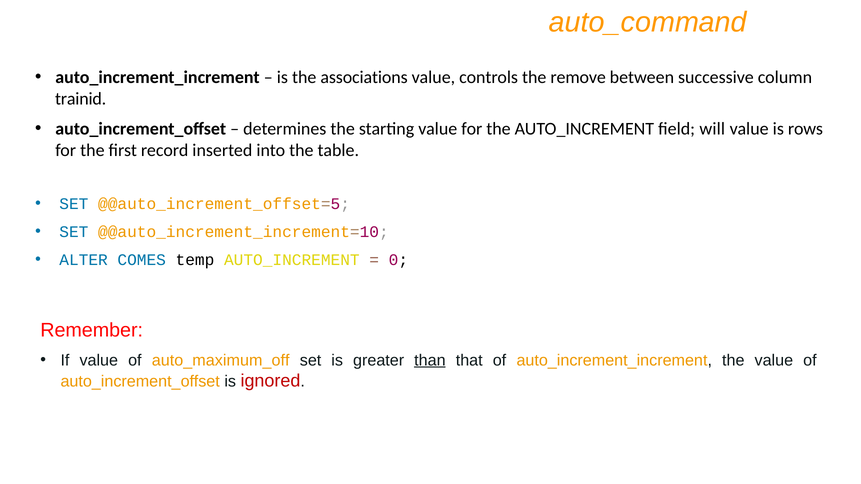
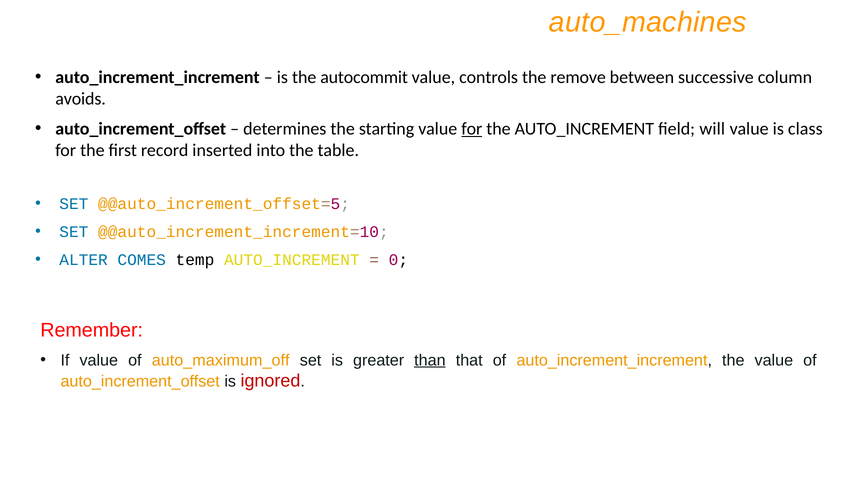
auto_command: auto_command -> auto_machines
associations: associations -> autocommit
trainid: trainid -> avoids
for at (472, 129) underline: none -> present
rows: rows -> class
